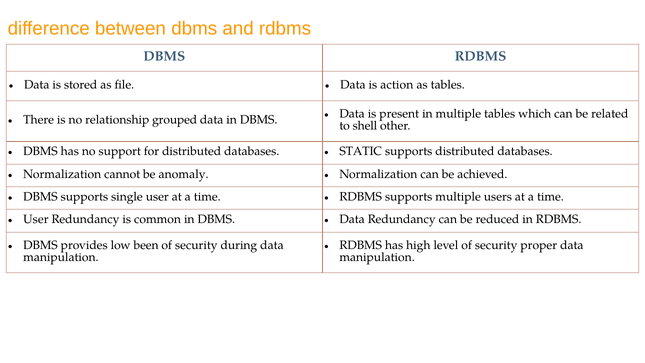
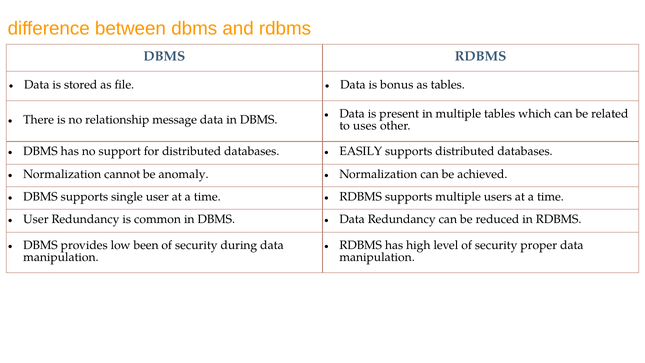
action: action -> bonus
grouped: grouped -> message
shell: shell -> uses
STATIC: STATIC -> EASILY
